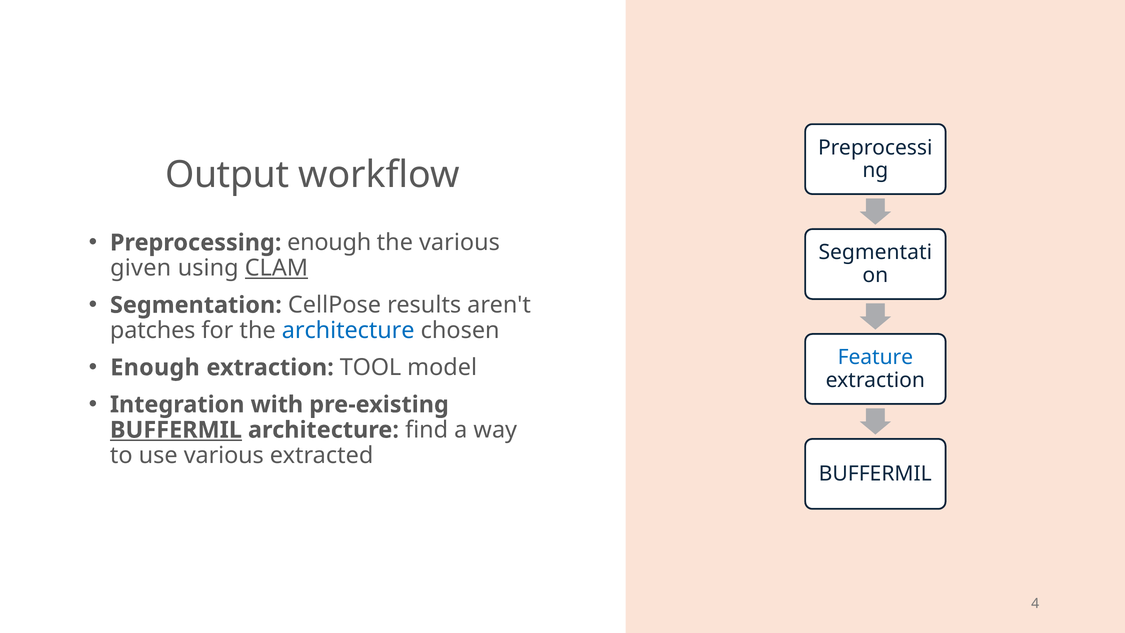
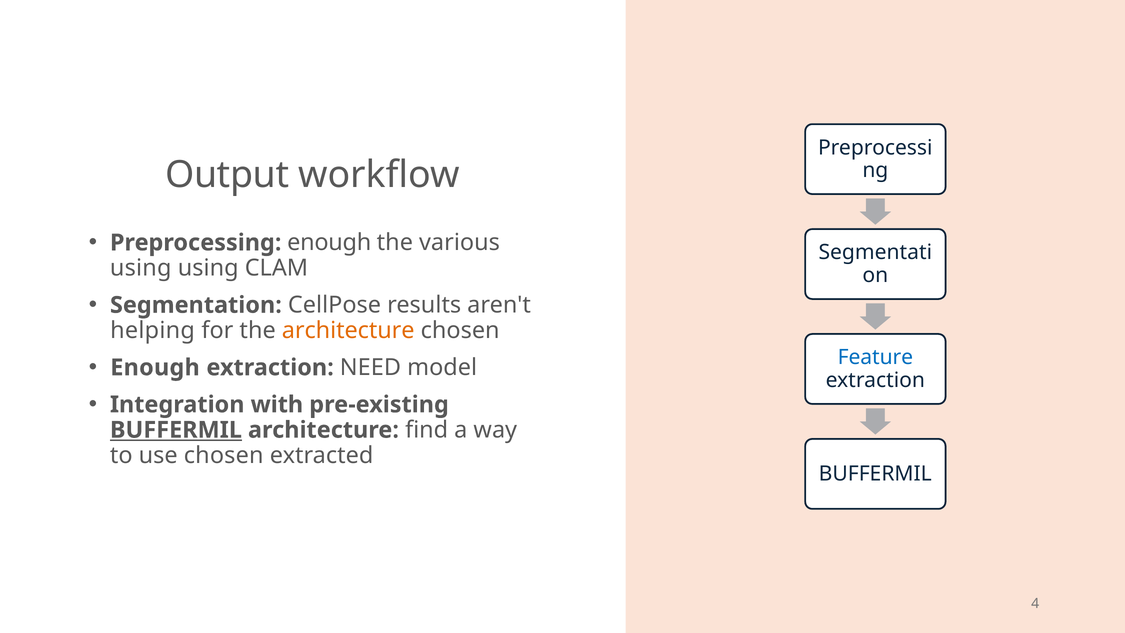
given at (141, 268): given -> using
CLAM underline: present -> none
patches: patches -> helping
architecture at (348, 330) colour: blue -> orange
TOOL: TOOL -> NEED
use various: various -> chosen
